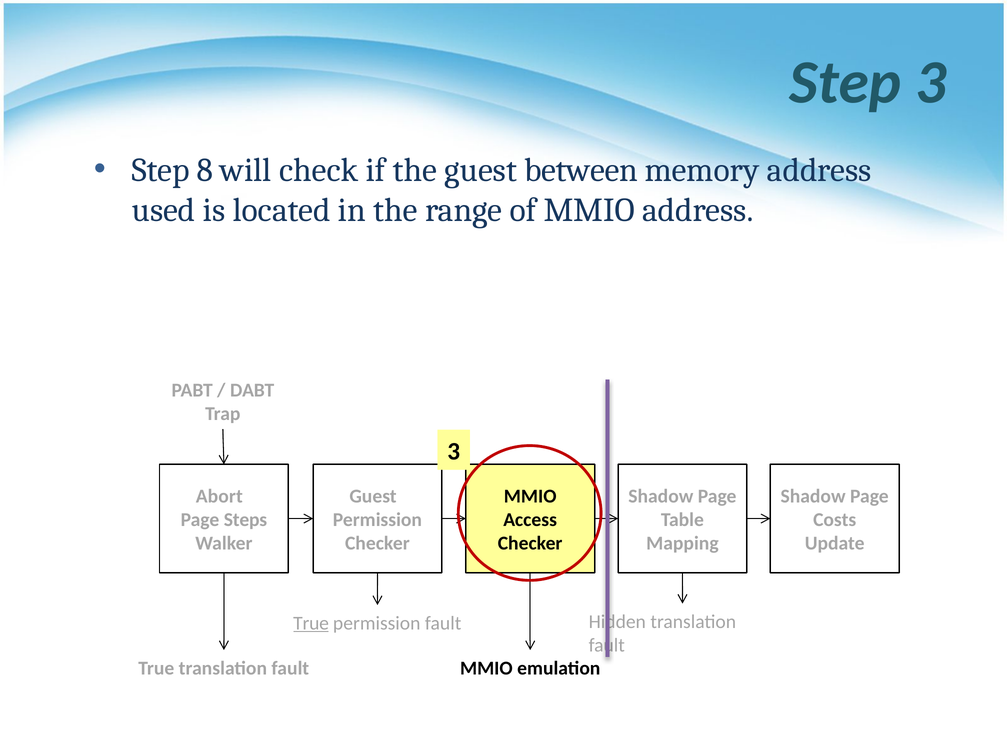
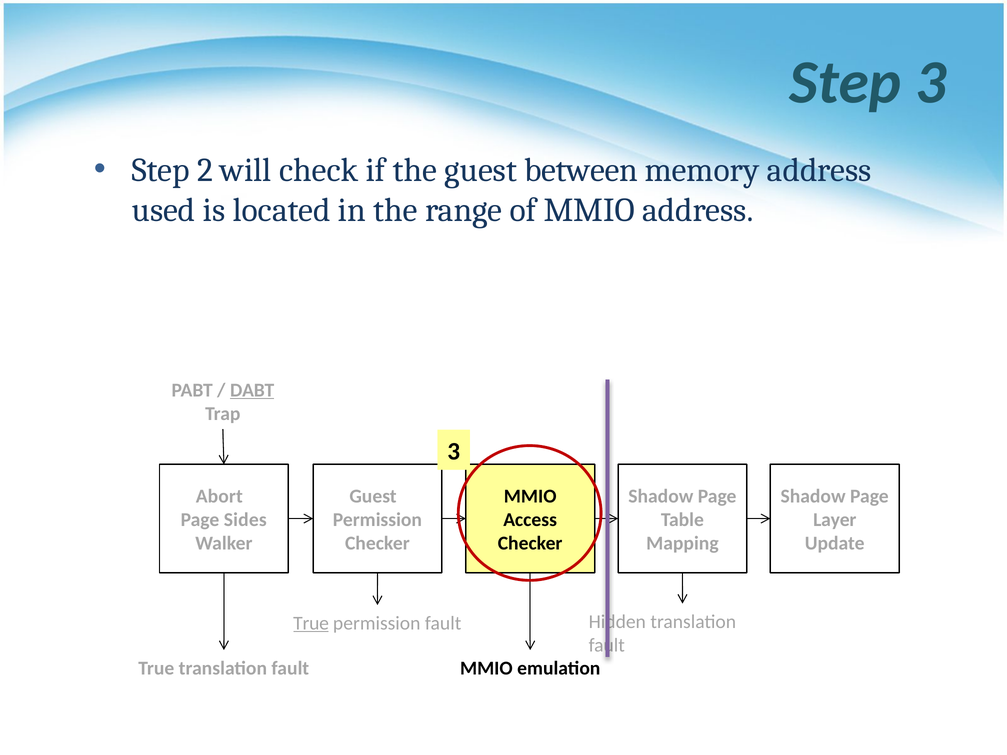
8: 8 -> 2
DABT underline: none -> present
Steps: Steps -> Sides
Costs: Costs -> Layer
